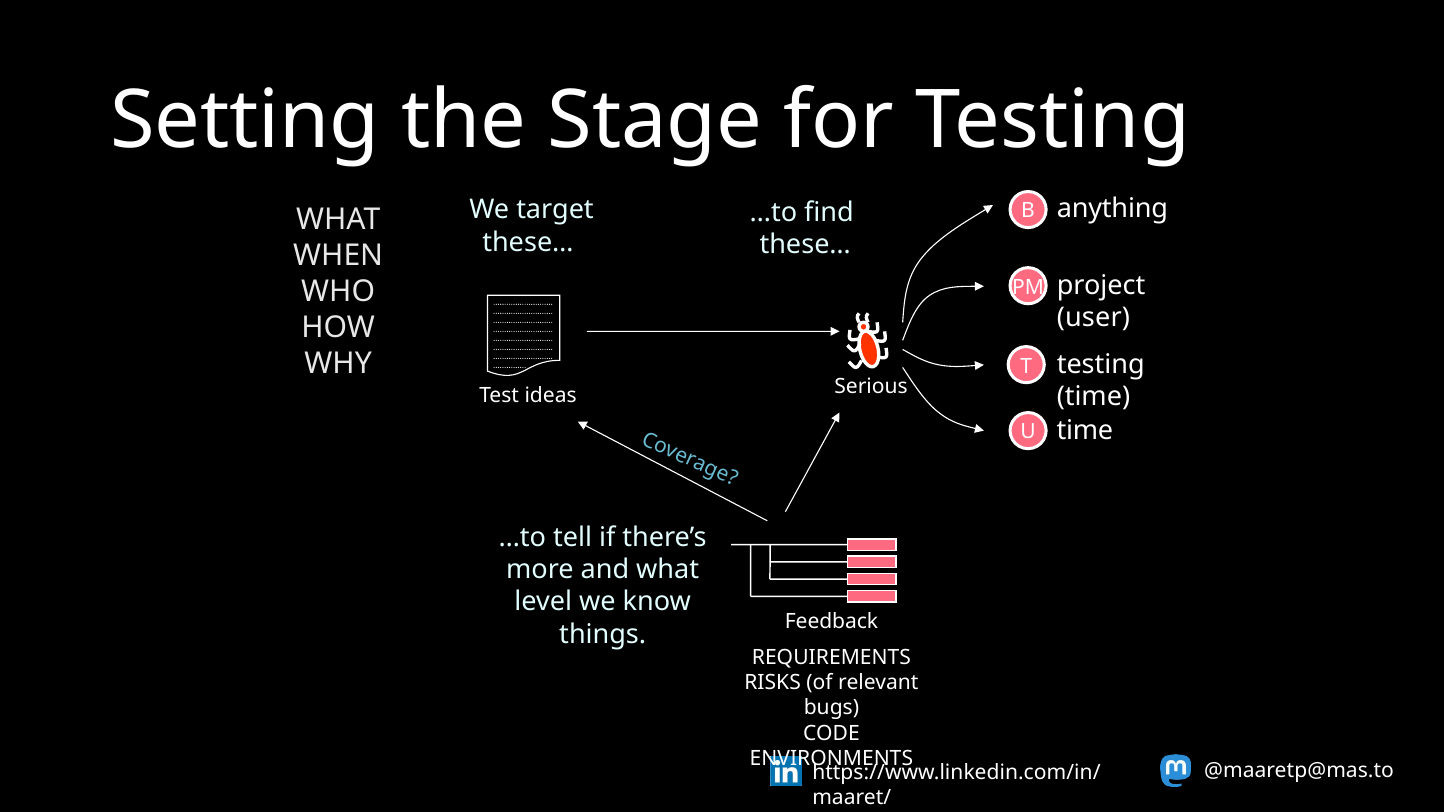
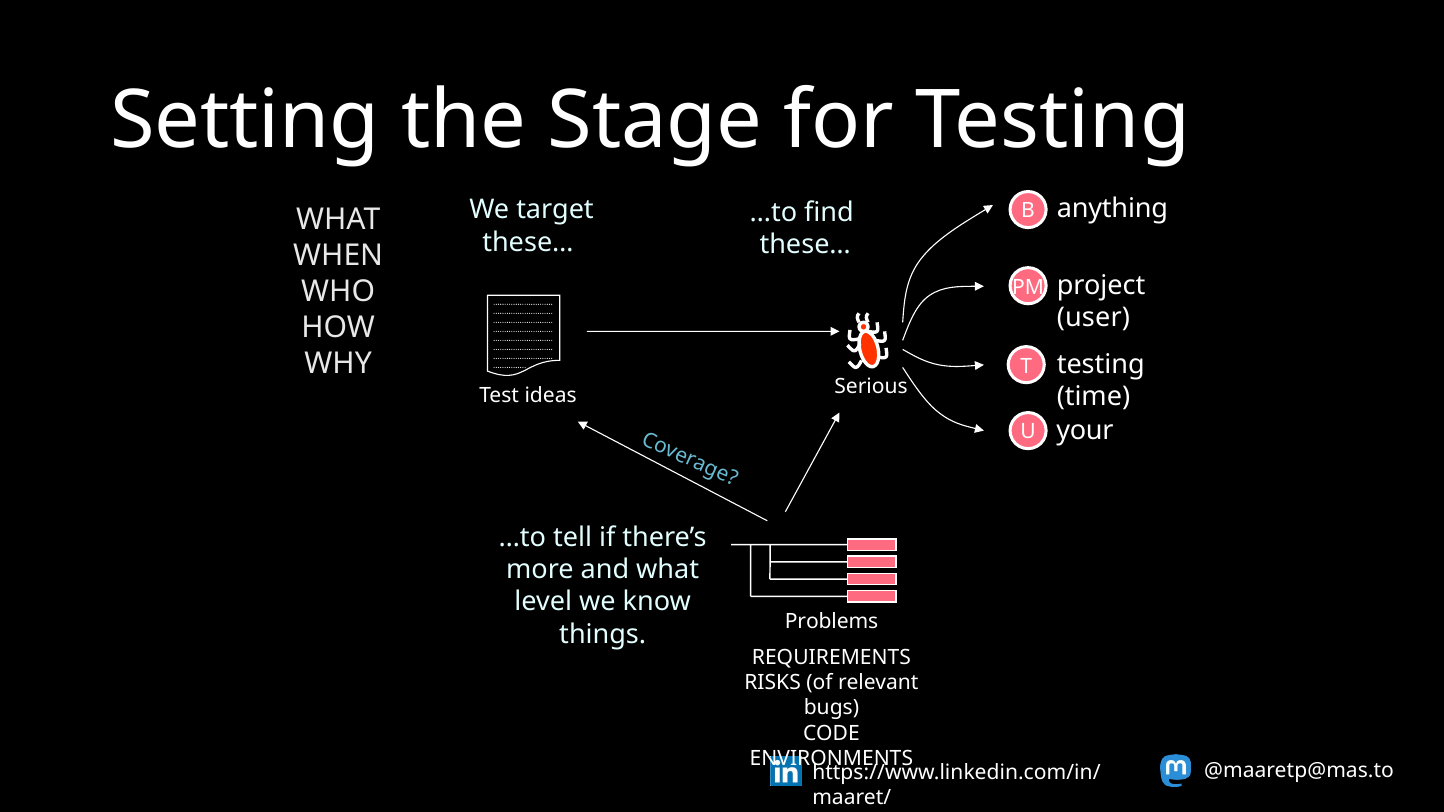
time at (1085, 430): time -> your
Feedback: Feedback -> Problems
